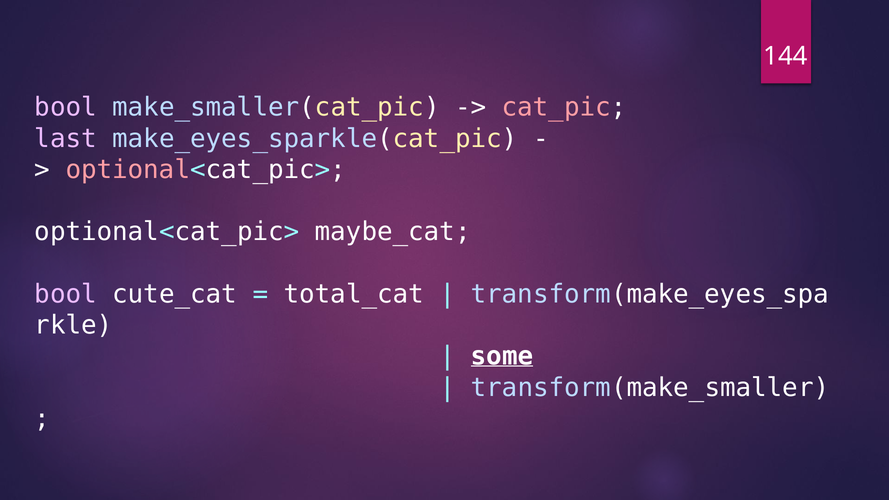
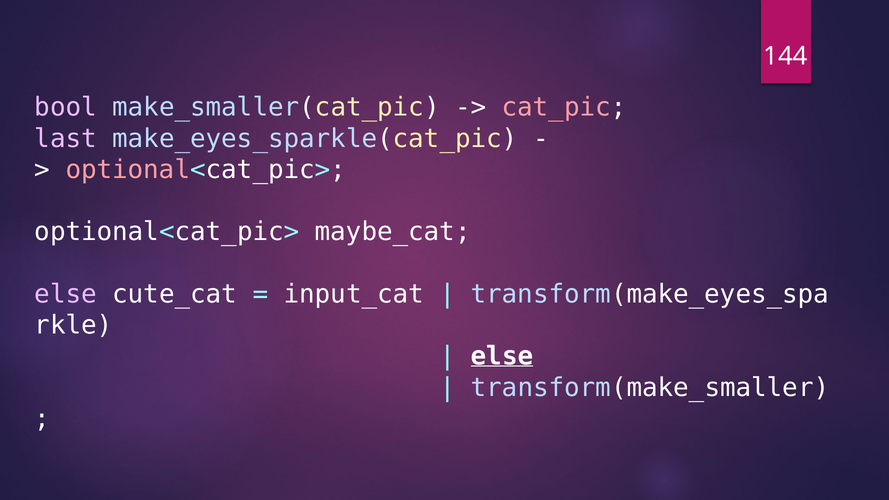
bool at (66, 294): bool -> else
total_cat: total_cat -> input_cat
some at (502, 356): some -> else
